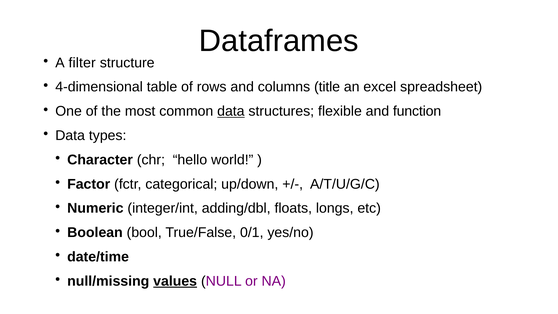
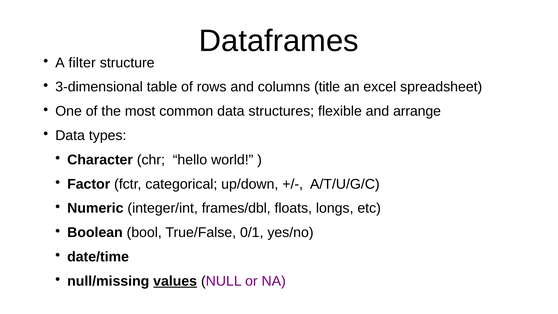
4-dimensional: 4-dimensional -> 3-dimensional
data at (231, 111) underline: present -> none
function: function -> arrange
adding/dbl: adding/dbl -> frames/dbl
